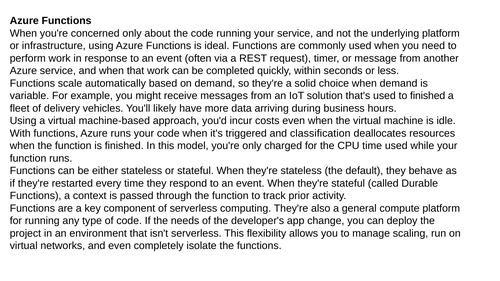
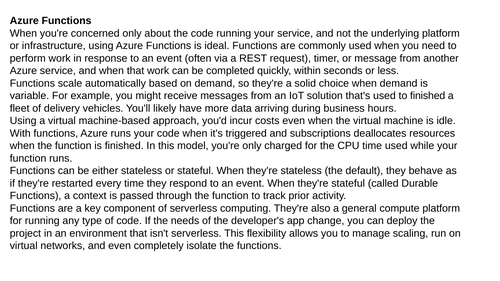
classification: classification -> subscriptions
